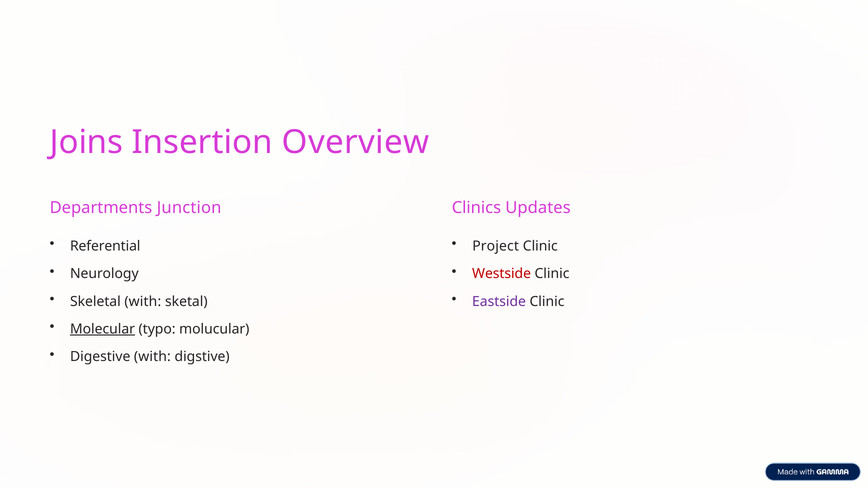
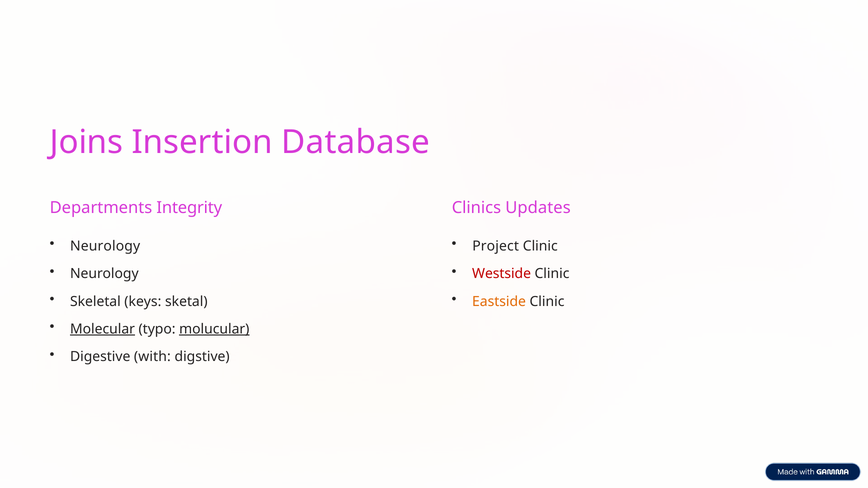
Overview: Overview -> Database
Junction: Junction -> Integrity
Referential at (105, 246): Referential -> Neurology
Skeletal with: with -> keys
Eastside colour: purple -> orange
molucular underline: none -> present
